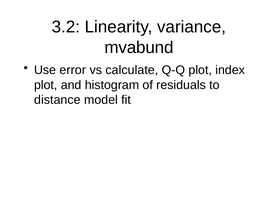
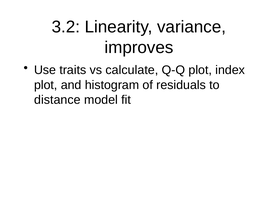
mvabund: mvabund -> improves
error: error -> traits
